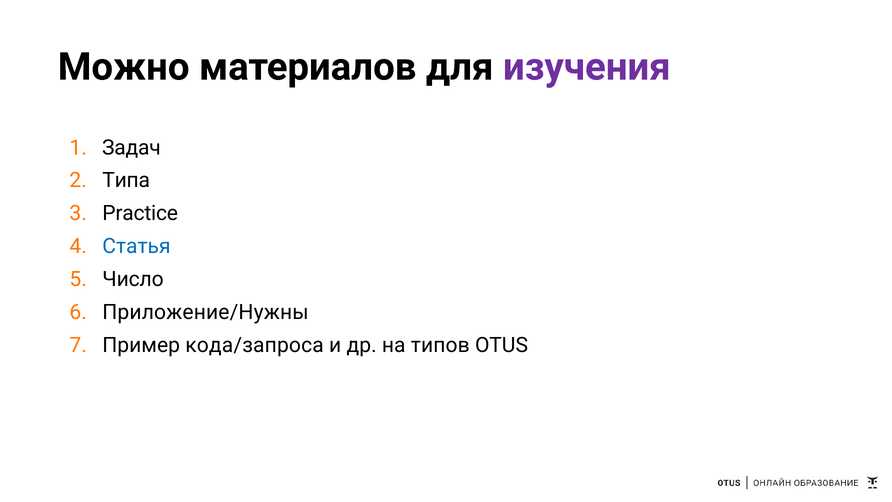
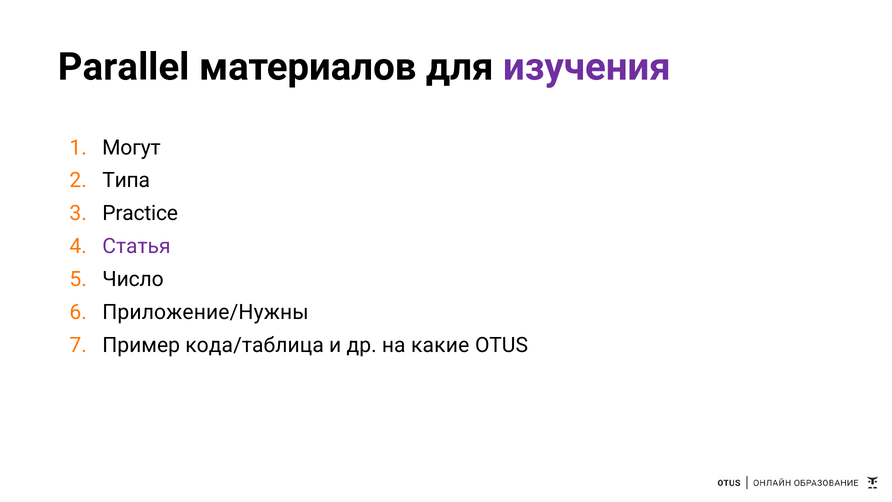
Можно: Можно -> Parallel
Задач: Задач -> Могут
Статья colour: blue -> purple
кода/запроса: кода/запроса -> кода/таблица
типов: типов -> какие
